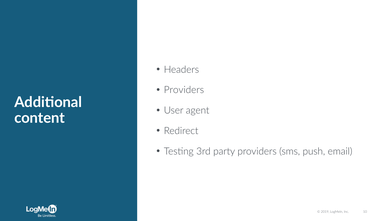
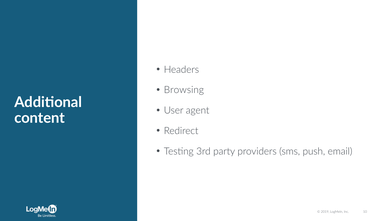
Providers at (184, 90): Providers -> Browsing
